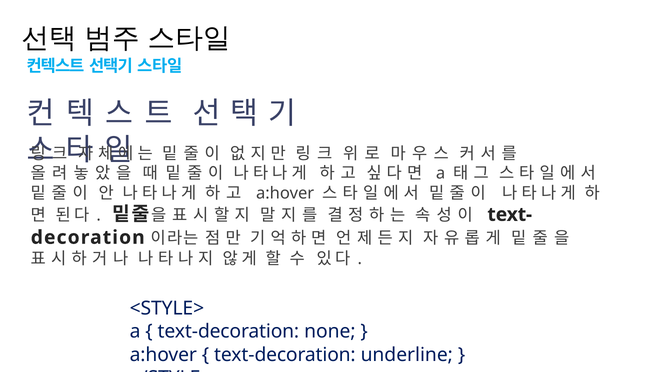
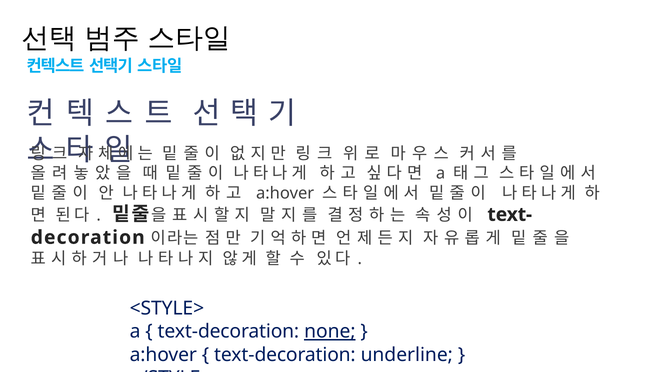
none underline: none -> present
